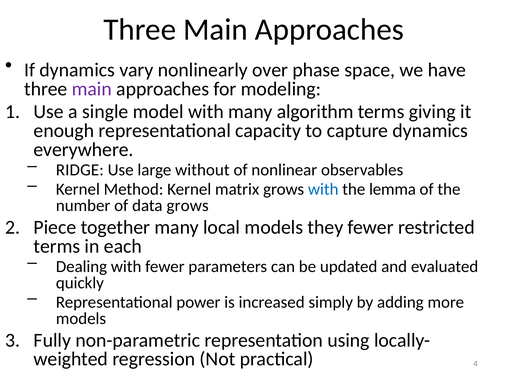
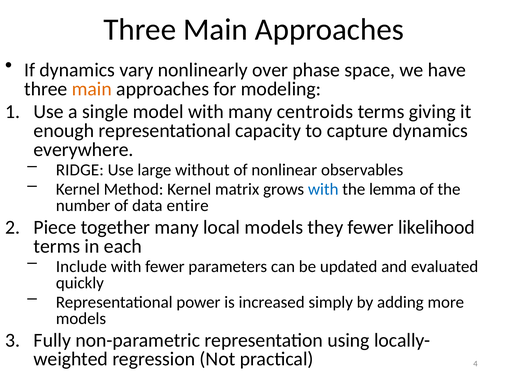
main at (92, 89) colour: purple -> orange
algorithm: algorithm -> centroids
data grows: grows -> entire
restricted: restricted -> likelihood
Dealing: Dealing -> Include
